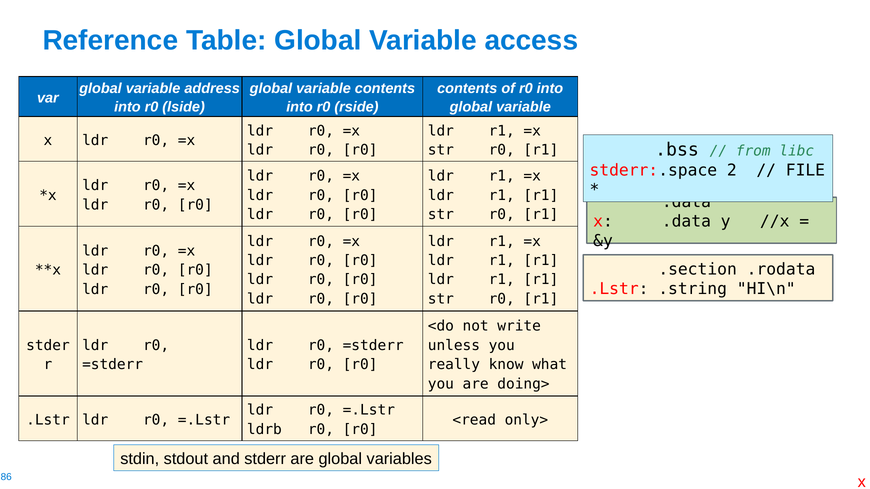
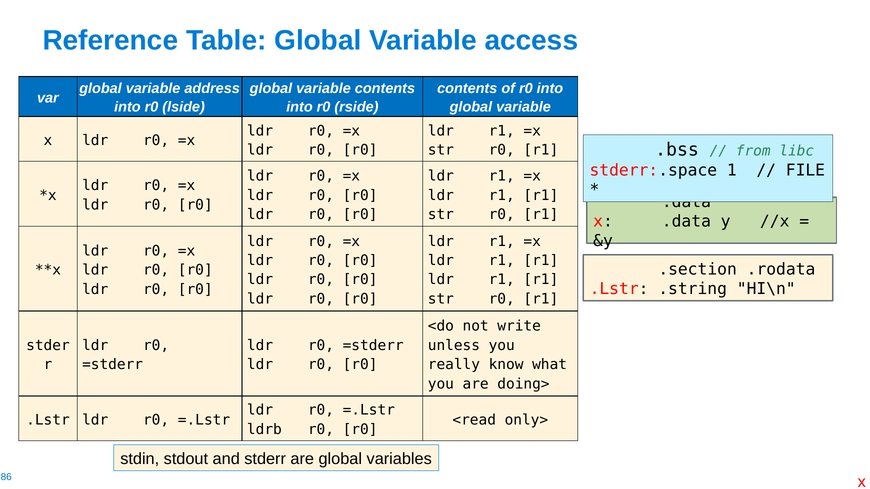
2: 2 -> 1
